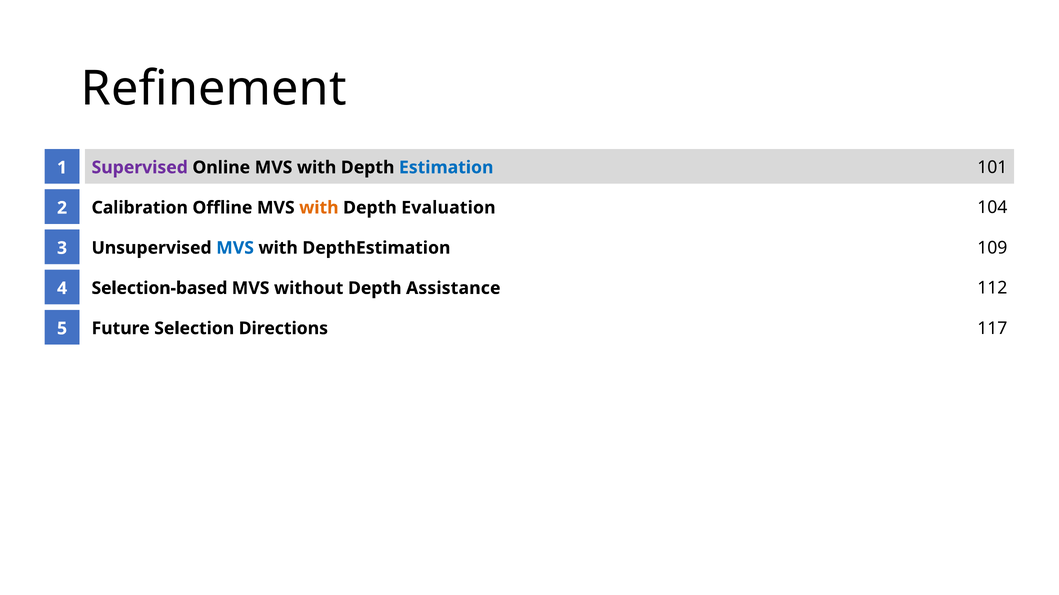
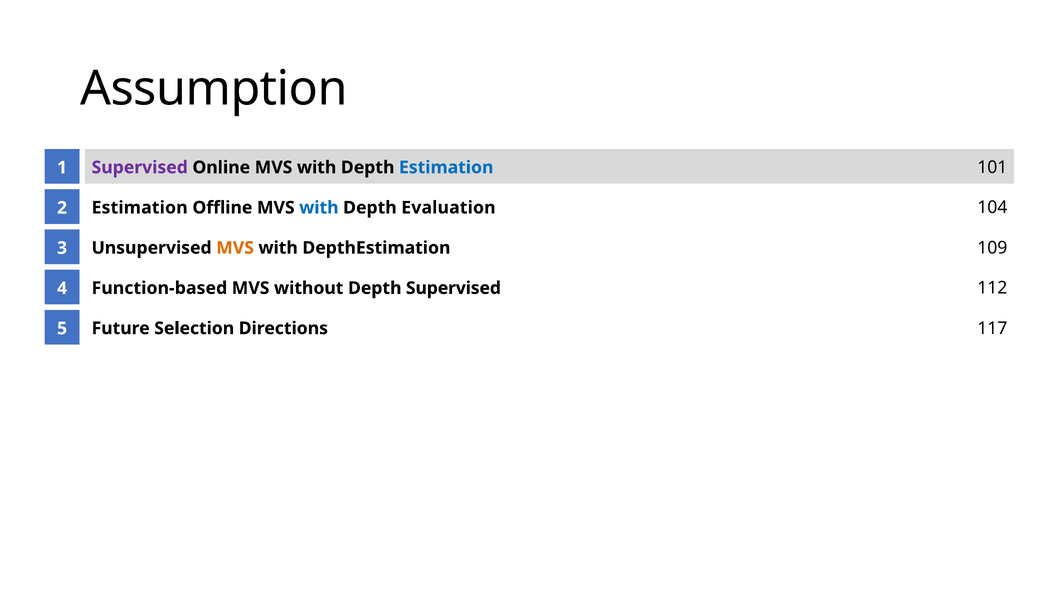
Refinement: Refinement -> Assumption
Calibration at (140, 208): Calibration -> Estimation
with at (319, 208) colour: orange -> blue
MVS at (235, 248) colour: blue -> orange
Selection-based: Selection-based -> Function-based
Depth Assistance: Assistance -> Supervised
